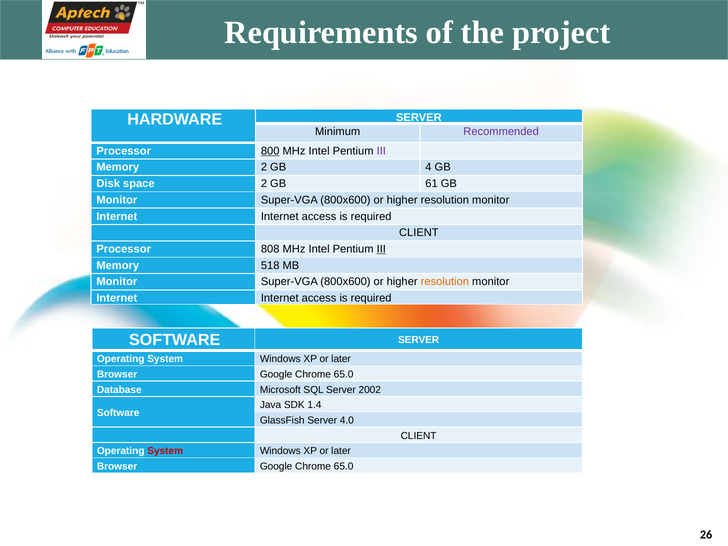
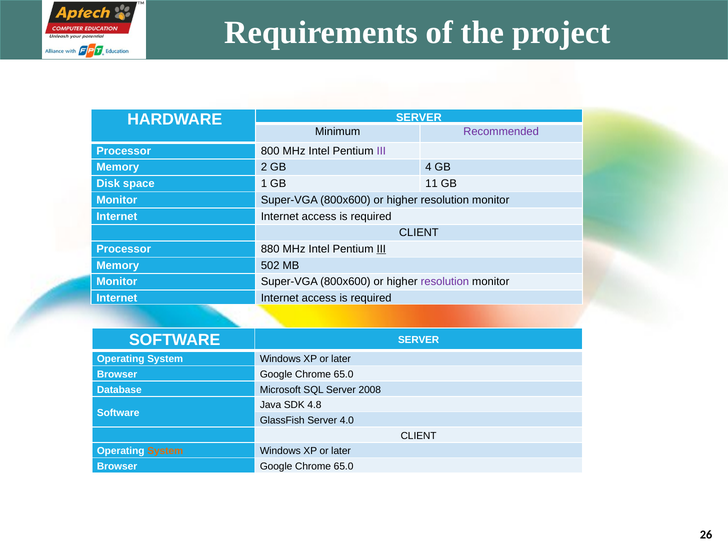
800 underline: present -> none
space 2: 2 -> 1
61: 61 -> 11
808: 808 -> 880
518: 518 -> 502
resolution at (445, 282) colour: orange -> purple
2002: 2002 -> 2008
1.4: 1.4 -> 4.8
System at (165, 451) colour: red -> orange
